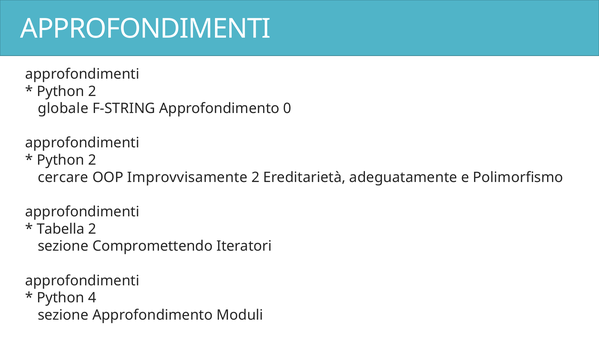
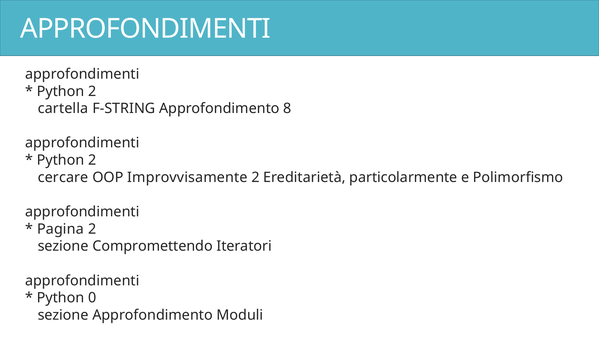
globale: globale -> cartella
0: 0 -> 8
adeguatamente: adeguatamente -> particolarmente
Tabella: Tabella -> Pagina
4: 4 -> 0
